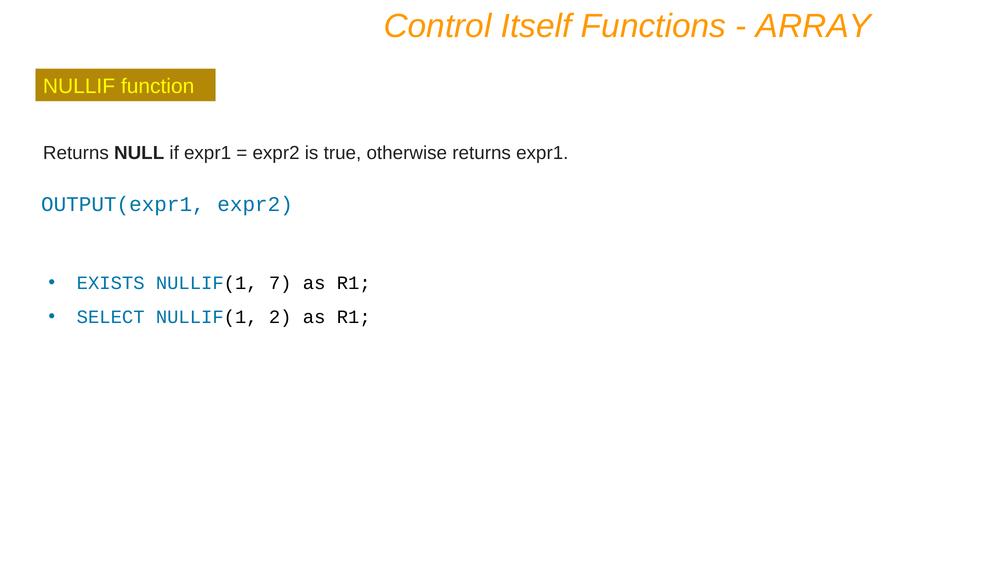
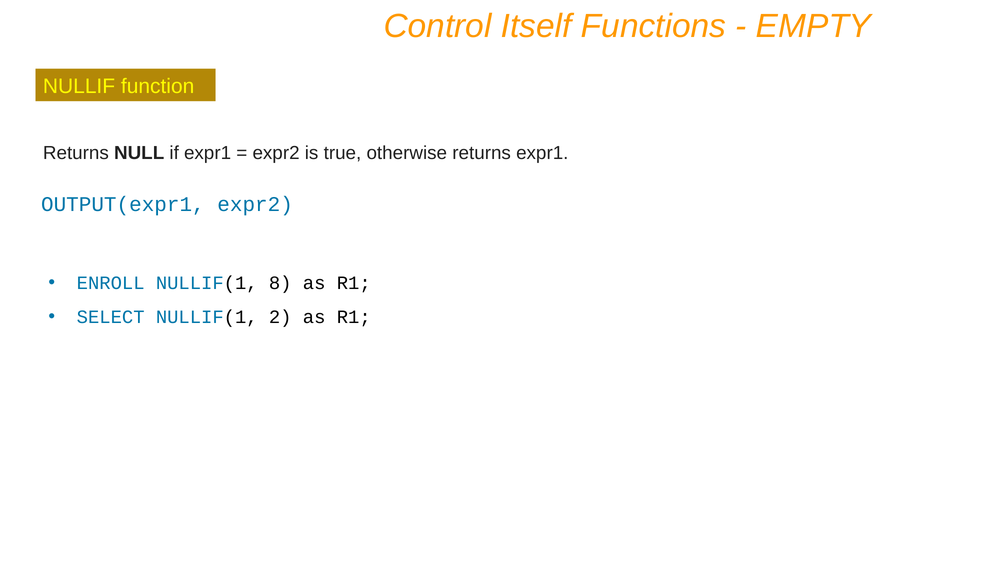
ARRAY: ARRAY -> EMPTY
EXISTS: EXISTS -> ENROLL
7: 7 -> 8
